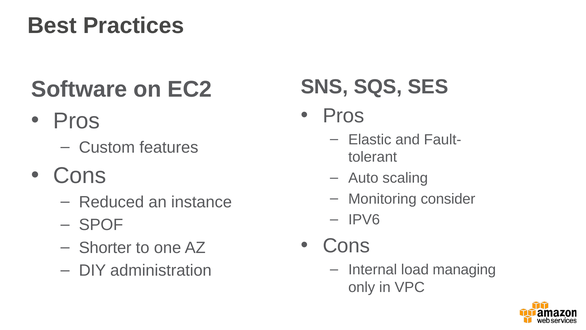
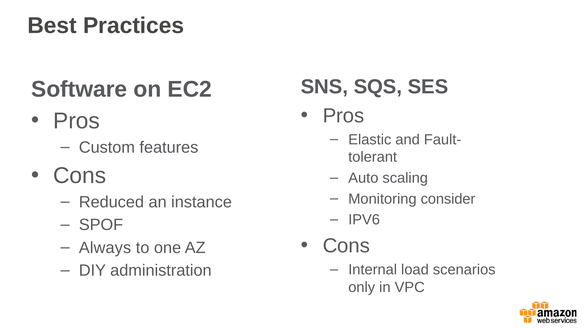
Shorter: Shorter -> Always
managing: managing -> scenarios
